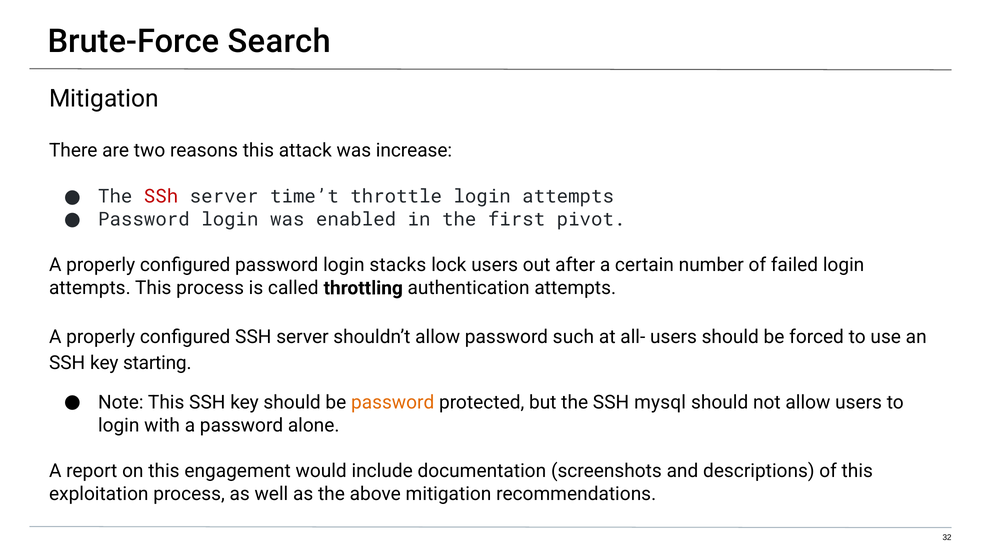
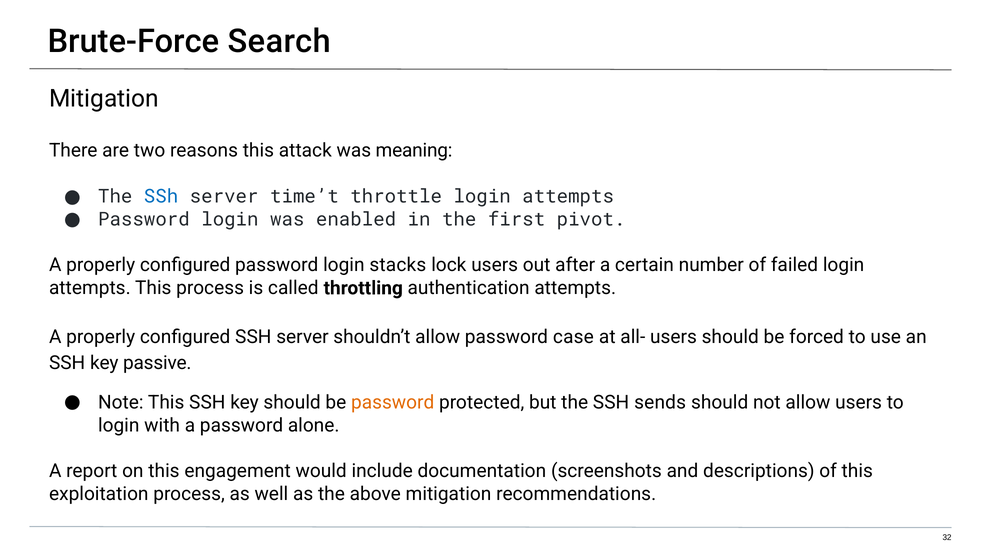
increase: increase -> meaning
SSh at (161, 196) colour: red -> blue
such: such -> case
starting: starting -> passive
mysql: mysql -> sends
